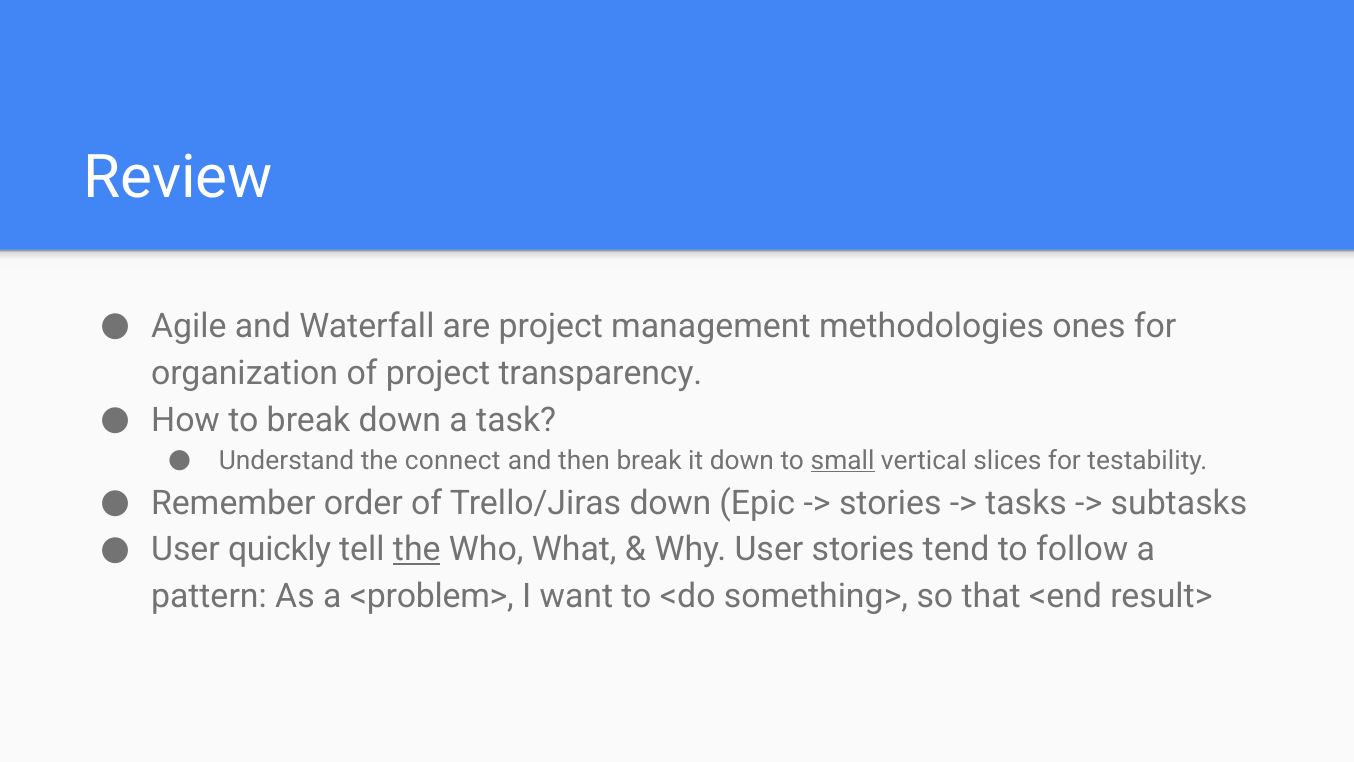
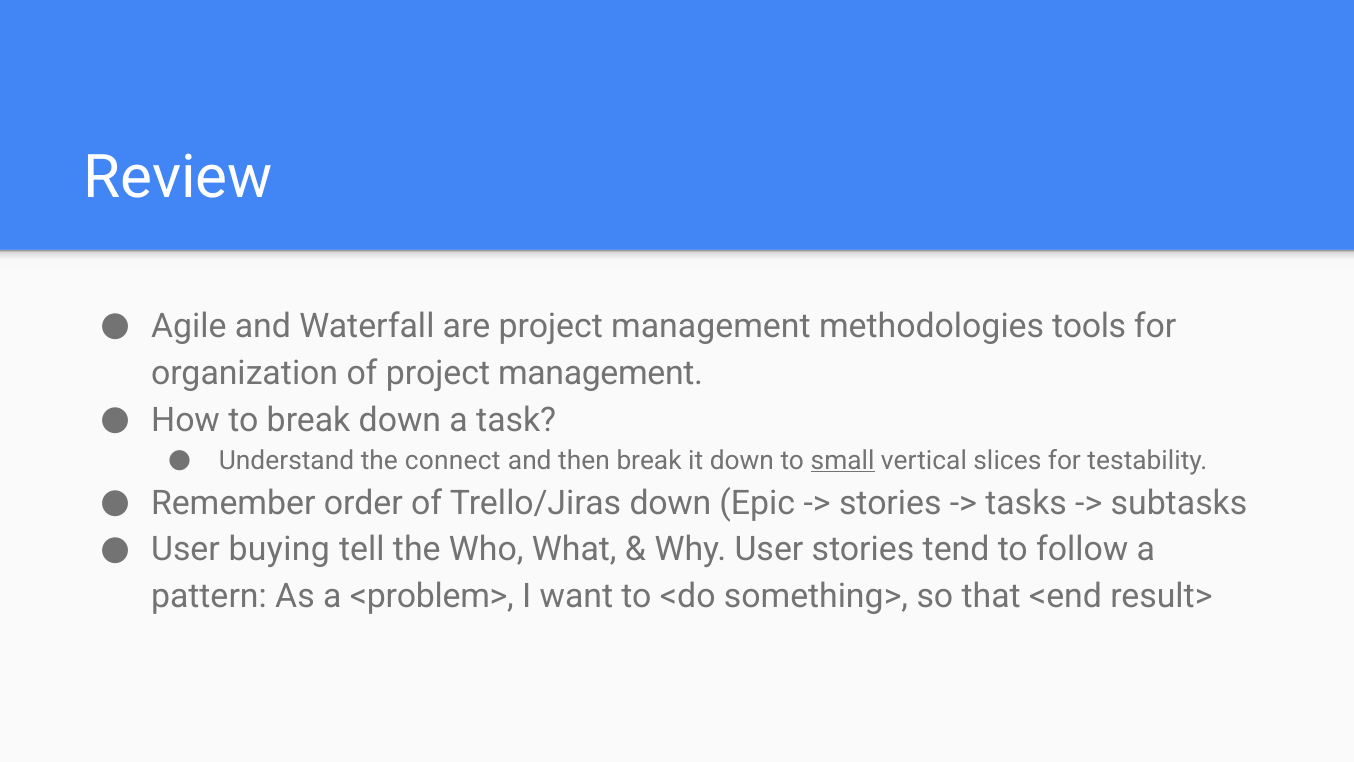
ones: ones -> tools
of project transparency: transparency -> management
quickly: quickly -> buying
the at (417, 550) underline: present -> none
